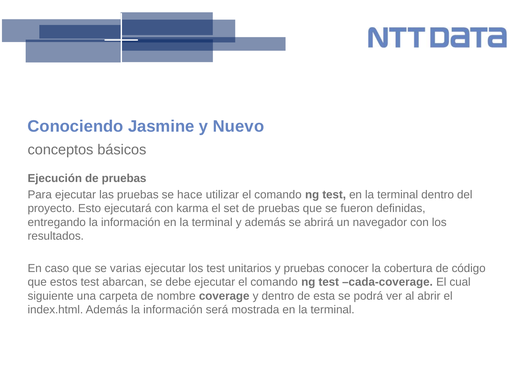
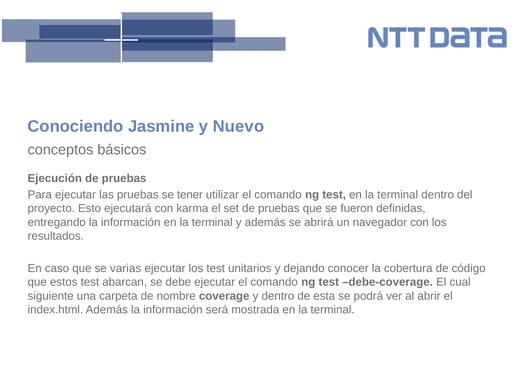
hace: hace -> tener
y pruebas: pruebas -> dejando
cada-coverage: cada-coverage -> debe-coverage
